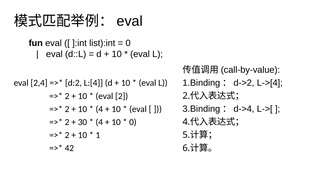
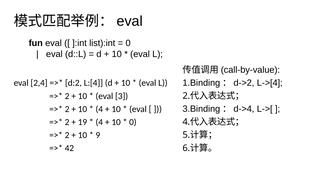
eval 2: 2 -> 3
30: 30 -> 19
1: 1 -> 9
